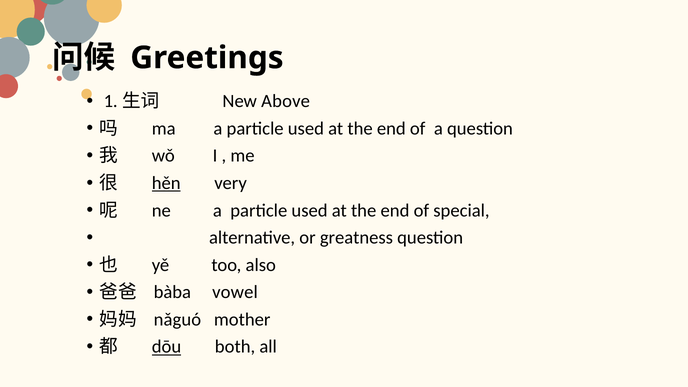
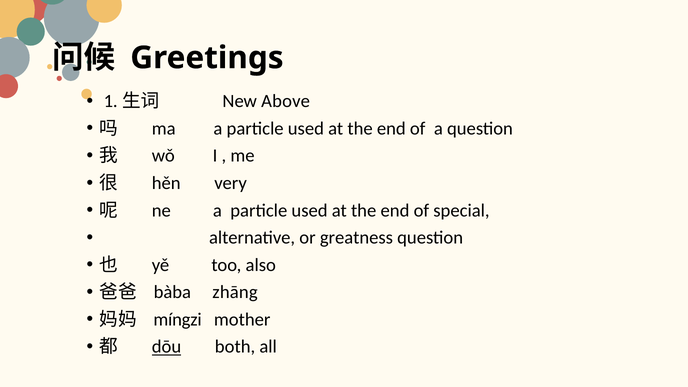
hěn underline: present -> none
vowel: vowel -> zhāng
nǎguó: nǎguó -> míngzi
